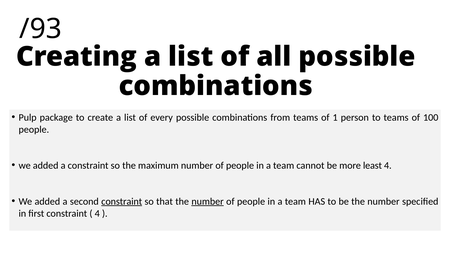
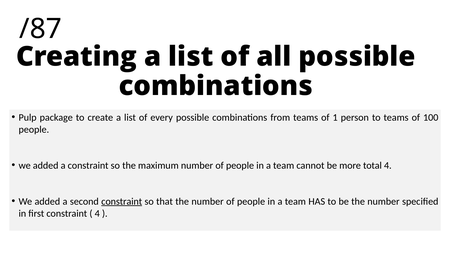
/93: /93 -> /87
least: least -> total
number at (208, 202) underline: present -> none
